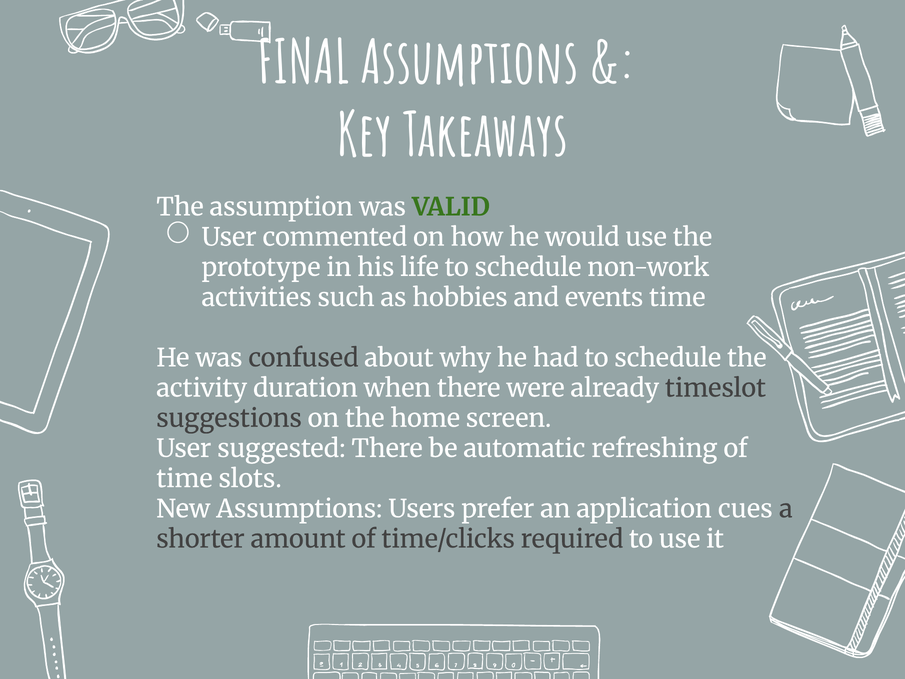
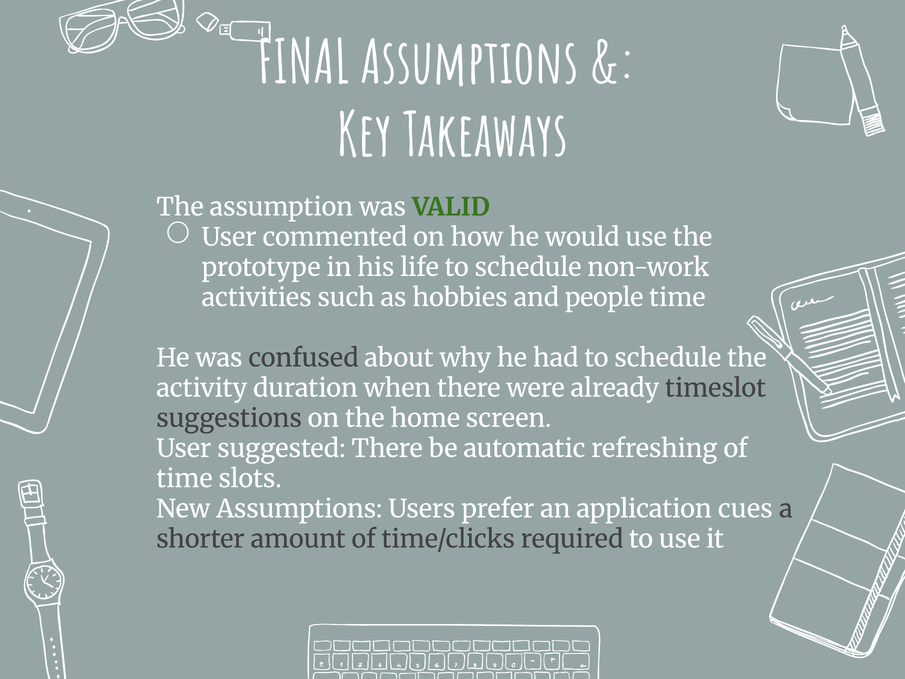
events: events -> people
